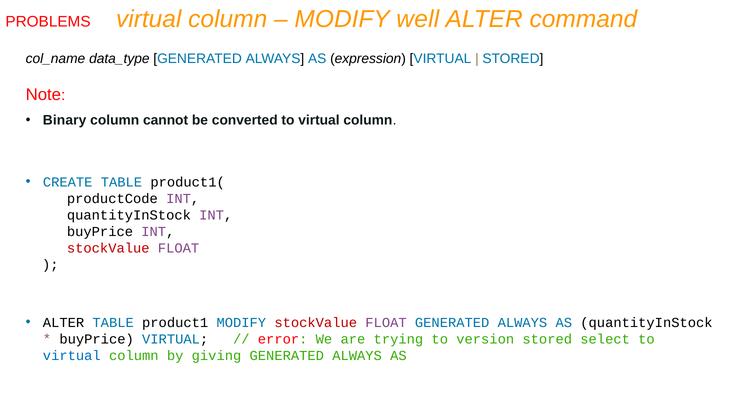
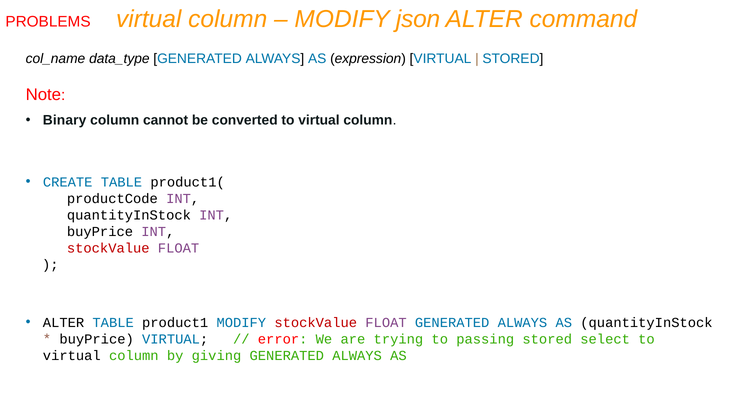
well: well -> json
version: version -> passing
virtual at (72, 356) colour: blue -> black
